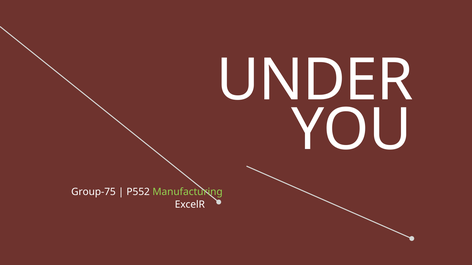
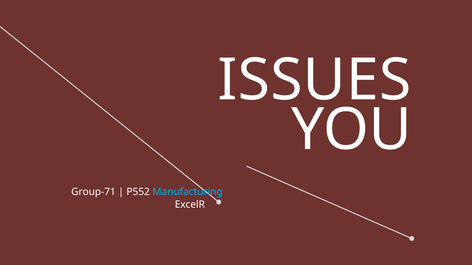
UNDER: UNDER -> ISSUES
Group-75: Group-75 -> Group-71
Manufacturing colour: light green -> light blue
